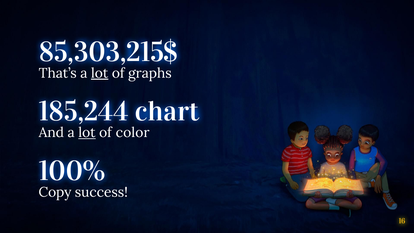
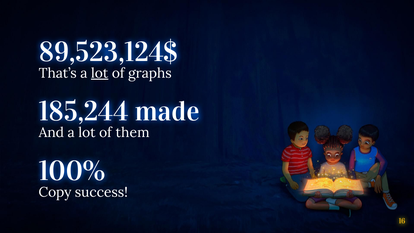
85,303,215$: 85,303,215$ -> 89,523,124$
chart: chart -> made
lot at (87, 133) underline: present -> none
color: color -> them
